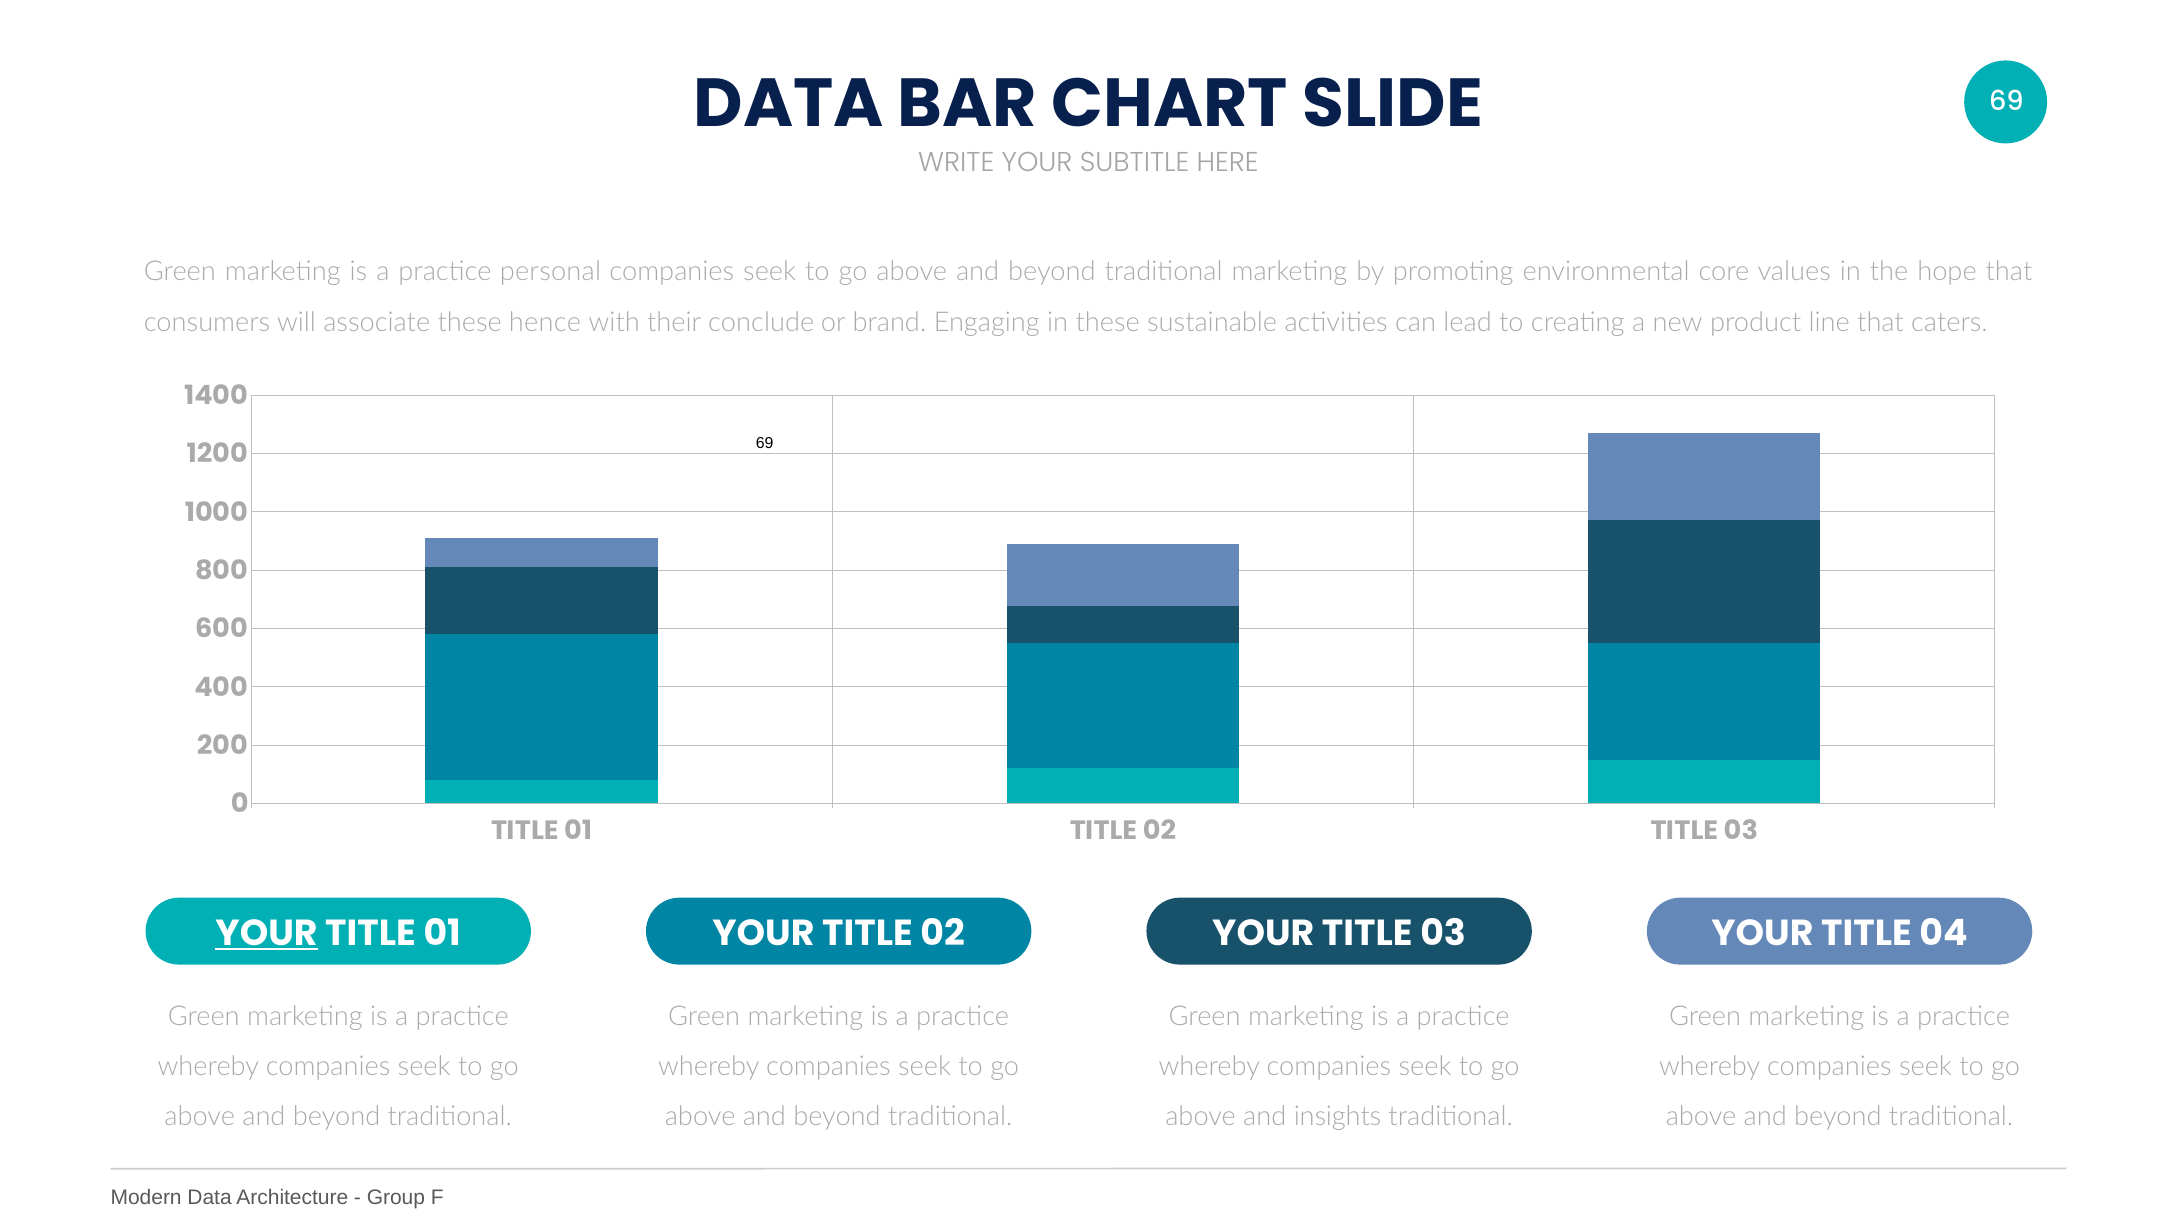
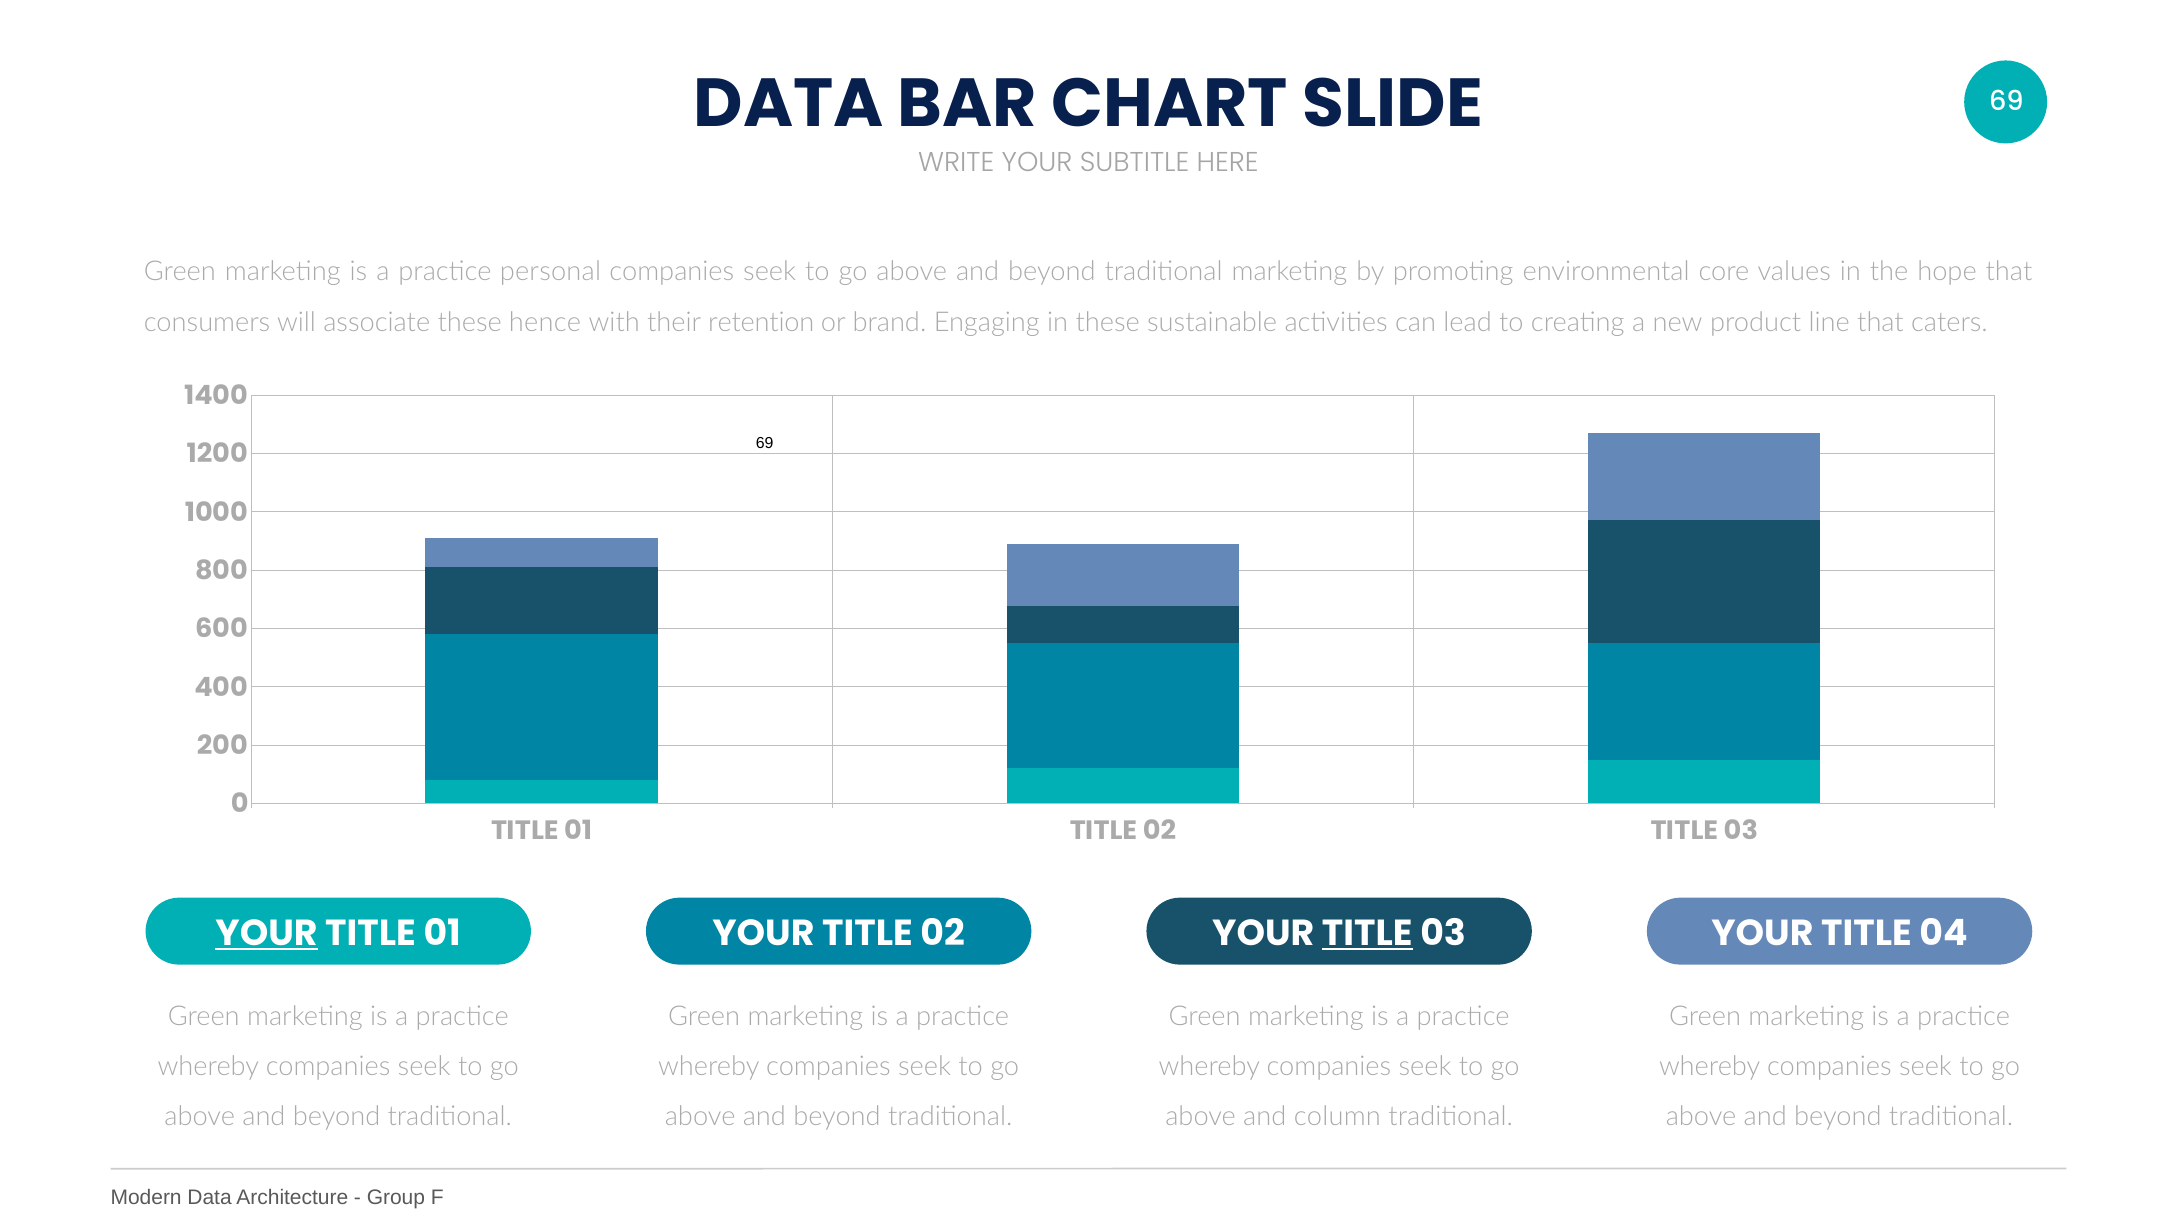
conclude: conclude -> retention
TITLE at (1367, 934) underline: none -> present
insights: insights -> column
